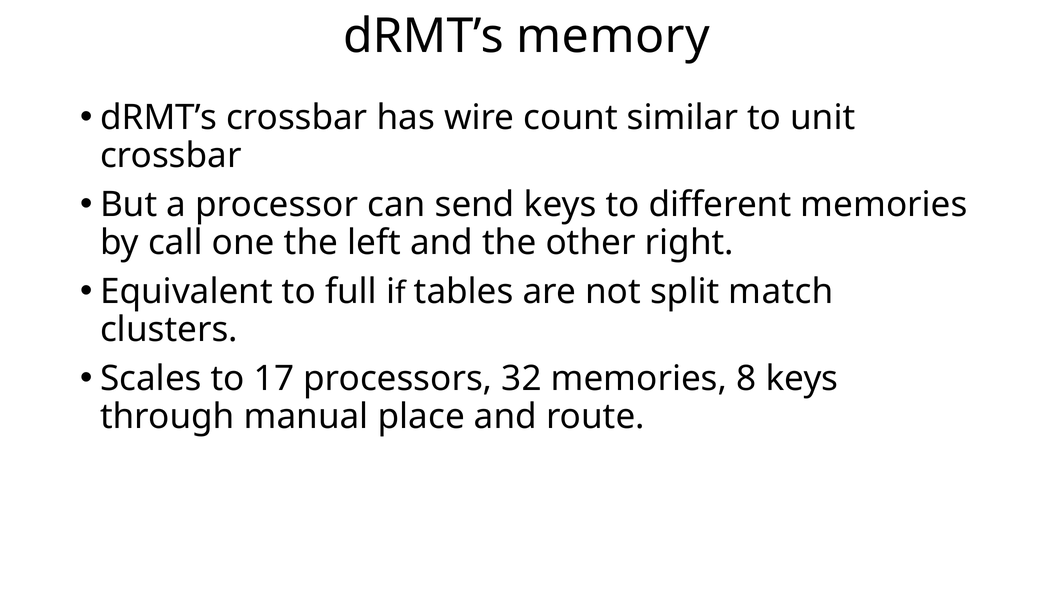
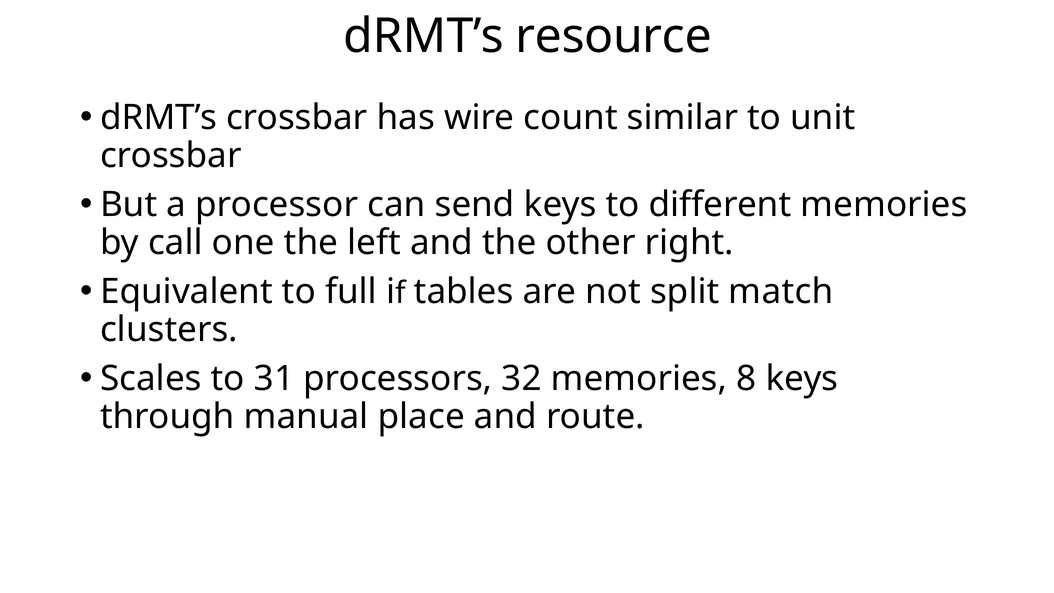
memory: memory -> resource
17: 17 -> 31
